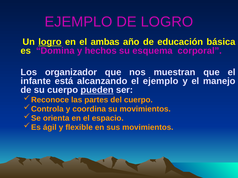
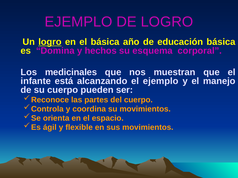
el ambas: ambas -> básica
organizador: organizador -> medicinales
pueden underline: present -> none
